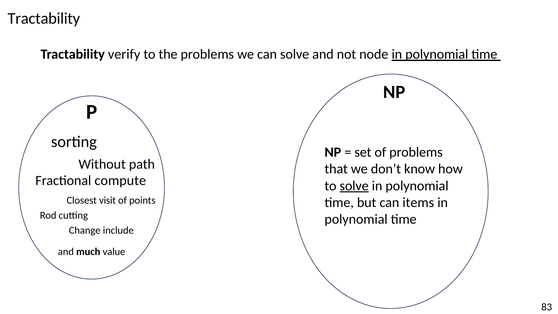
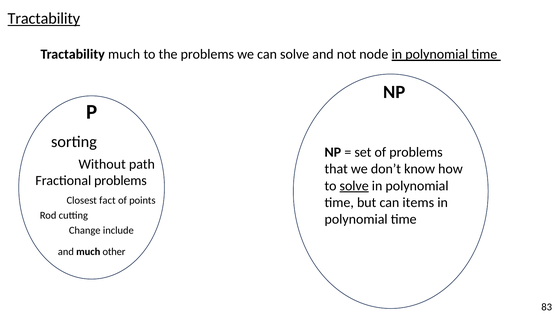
Tractability at (44, 19) underline: none -> present
Tractability verify: verify -> much
Fractional compute: compute -> problems
visit: visit -> fact
value: value -> other
